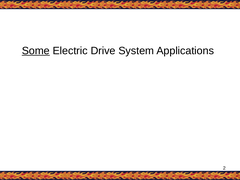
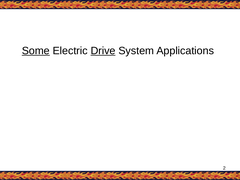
Drive underline: none -> present
